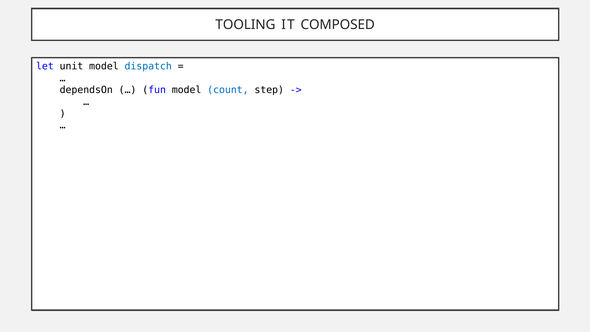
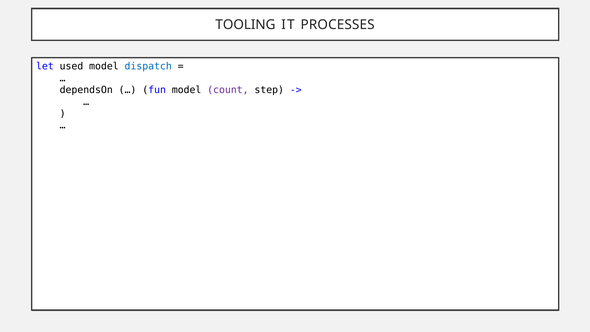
COMPOSED: COMPOSED -> PROCESSES
unit: unit -> used
count colour: blue -> purple
